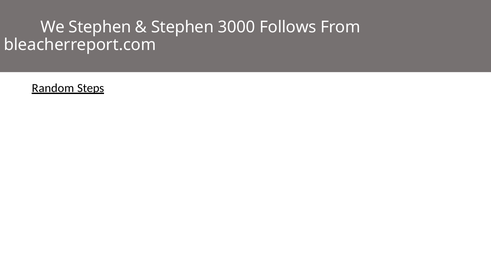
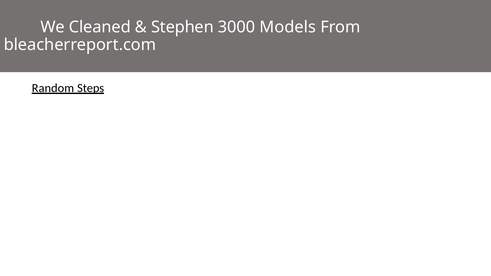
We Stephen: Stephen -> Cleaned
Follows: Follows -> Models
